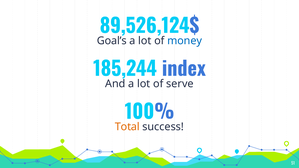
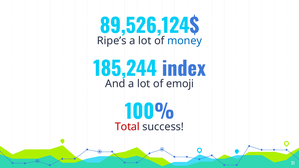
Goal’s: Goal’s -> Ripe’s
serve: serve -> emoji
Total colour: orange -> red
